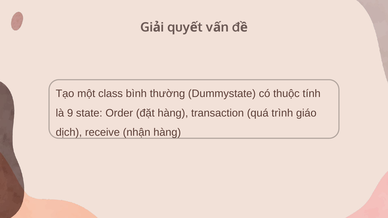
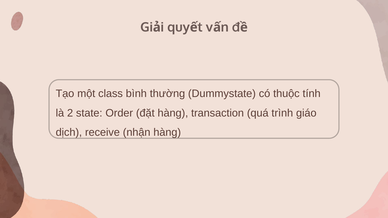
9: 9 -> 2
